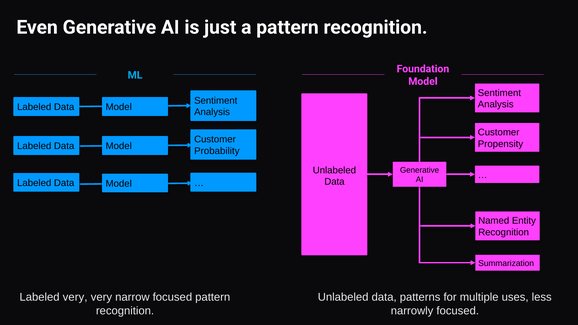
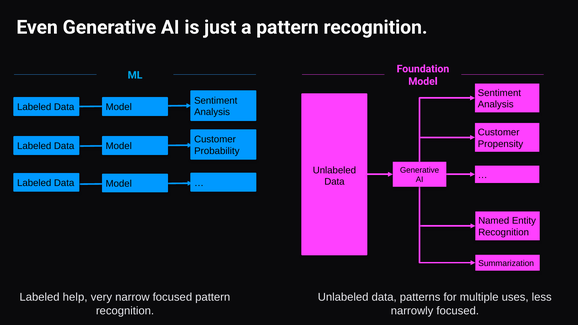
Labeled very: very -> help
